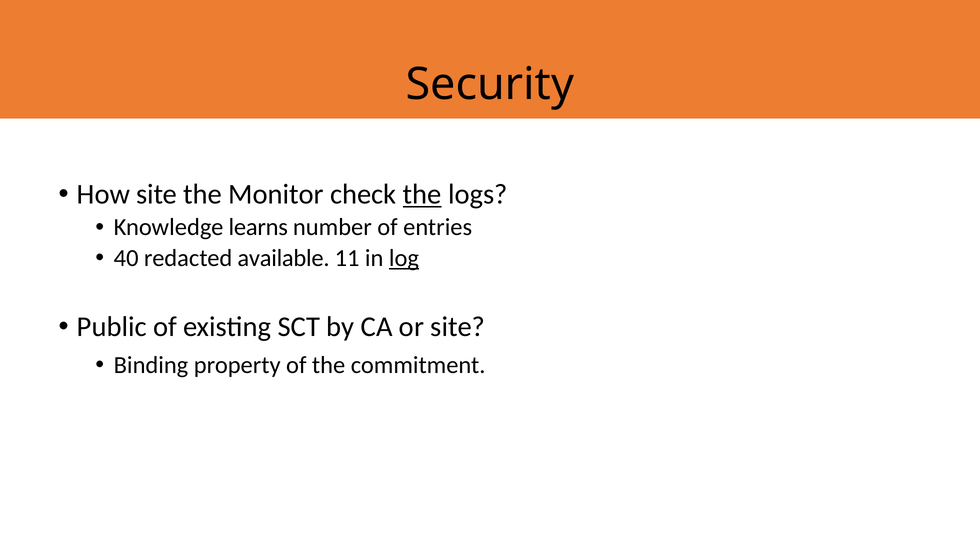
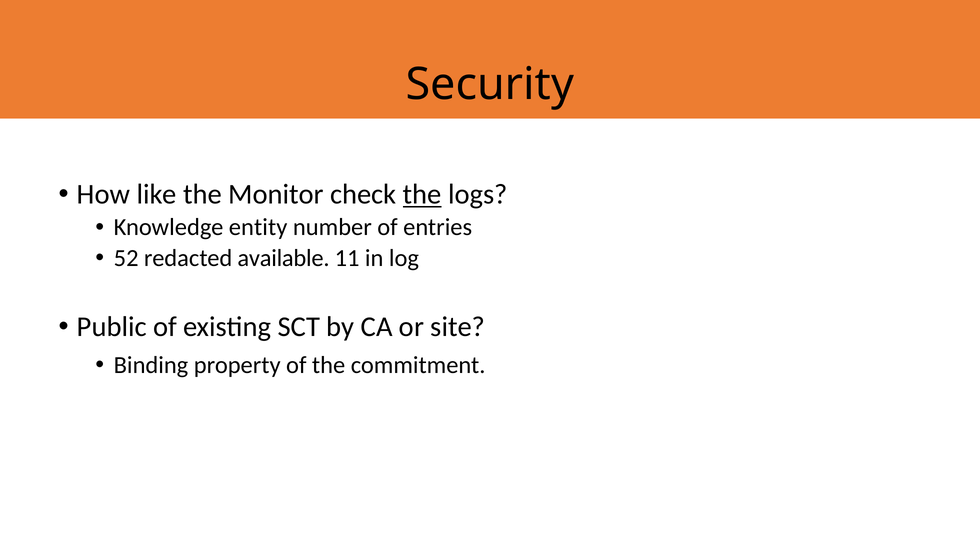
How site: site -> like
learns: learns -> entity
40: 40 -> 52
log underline: present -> none
